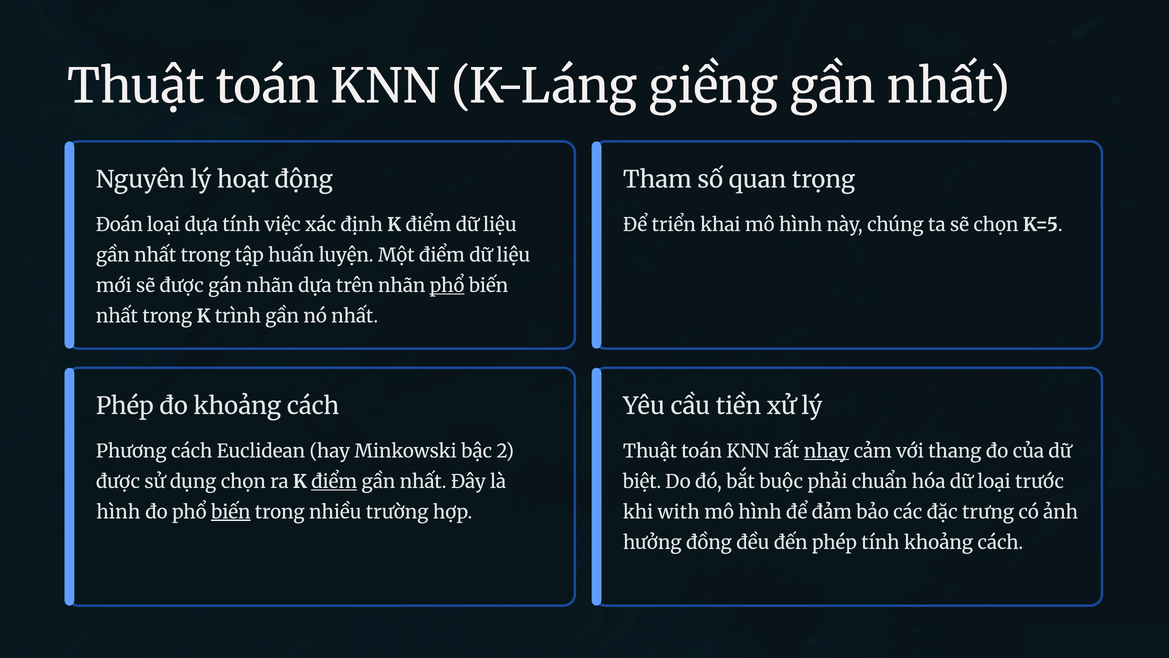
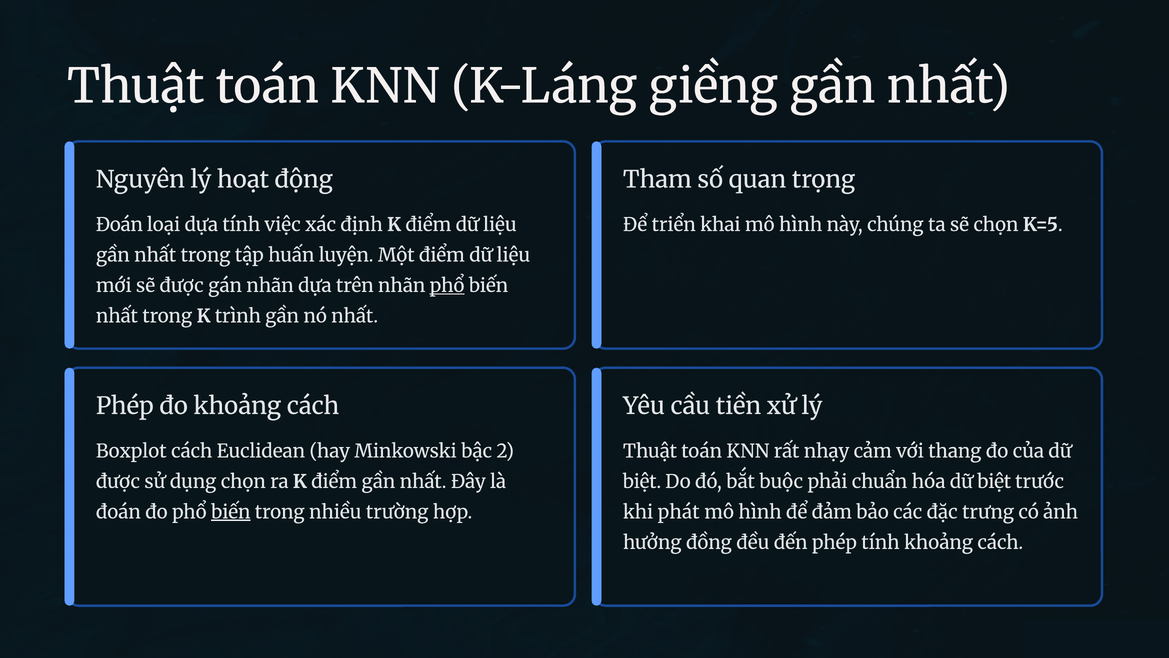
Phương: Phương -> Boxplot
nhạy underline: present -> none
điểm at (334, 481) underline: present -> none
hóa dữ loại: loại -> biệt
hình at (118, 512): hình -> đoán
with: with -> phát
